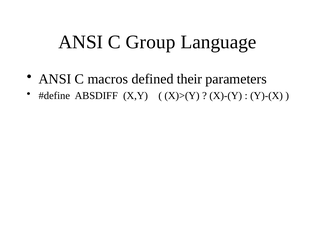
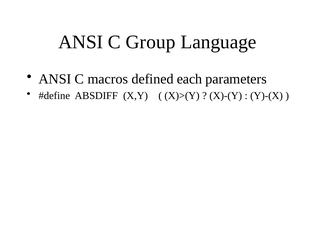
their: their -> each
